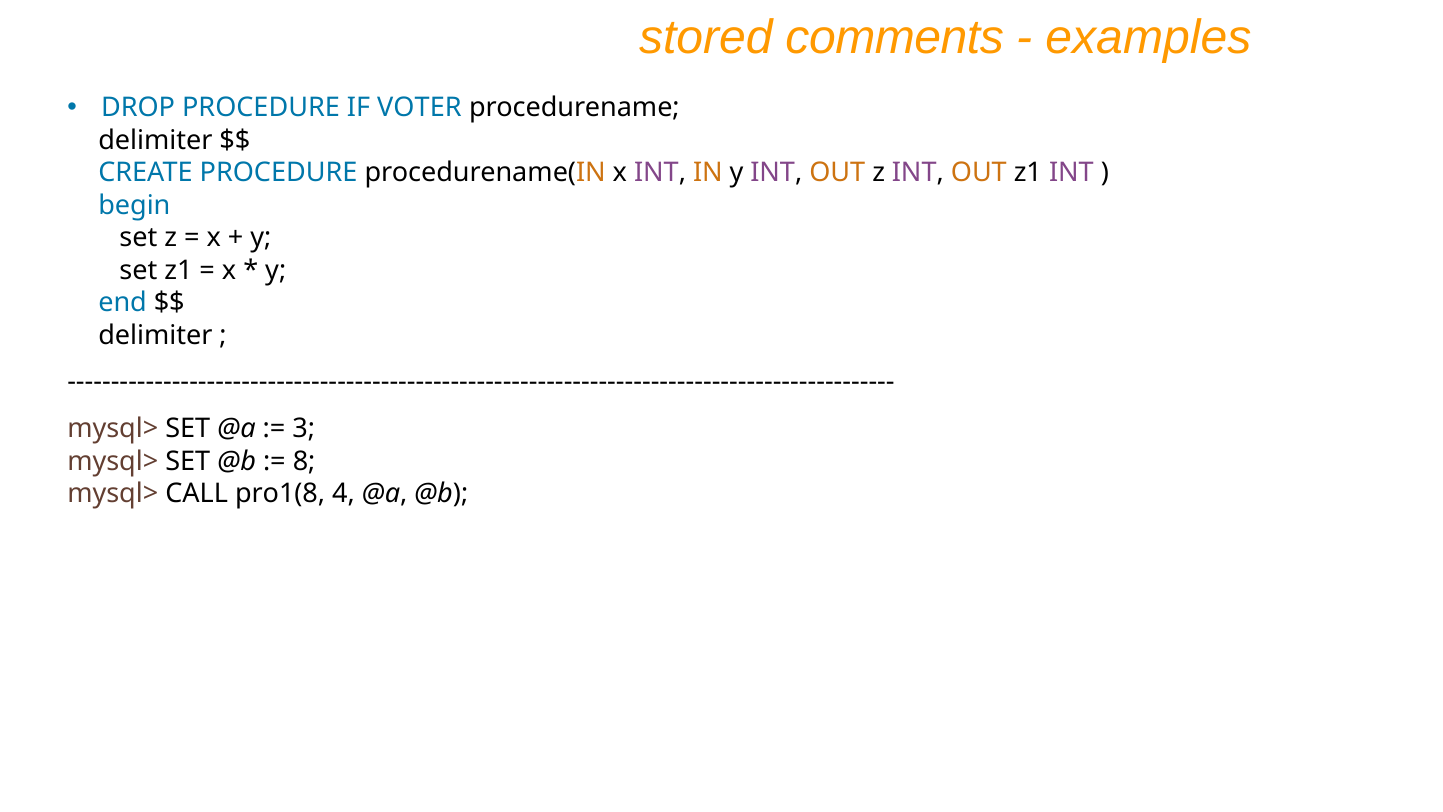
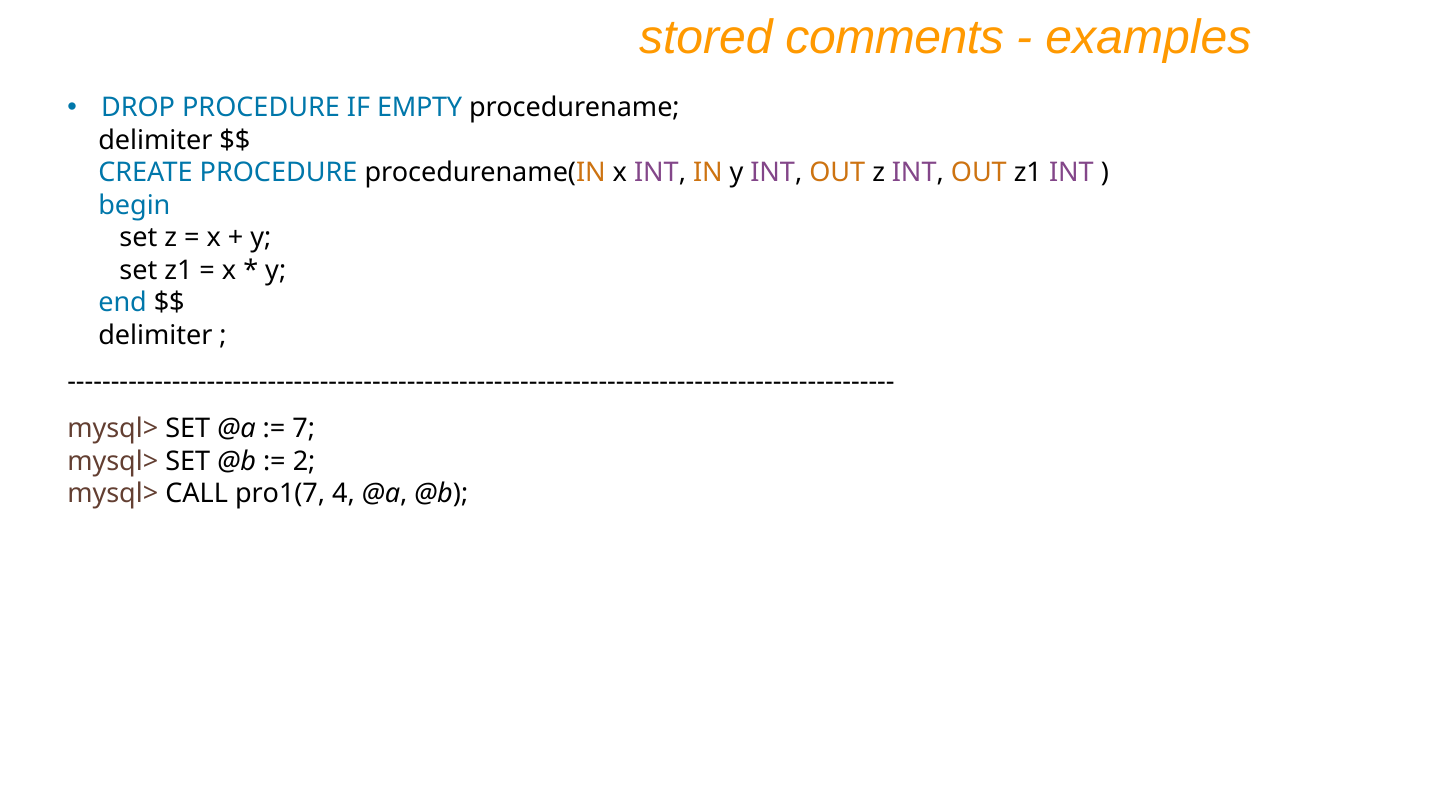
VOTER: VOTER -> EMPTY
3: 3 -> 7
8: 8 -> 2
pro1(8: pro1(8 -> pro1(7
